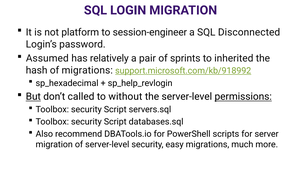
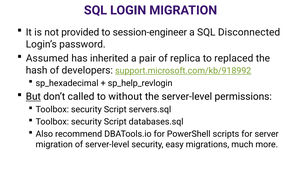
platform: platform -> provided
relatively: relatively -> inherited
sprints: sprints -> replica
inherited: inherited -> replaced
of migrations: migrations -> developers
permissions underline: present -> none
